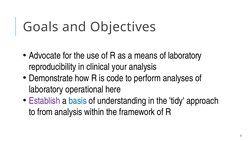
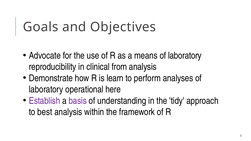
your: your -> from
code: code -> learn
basis colour: blue -> purple
from: from -> best
